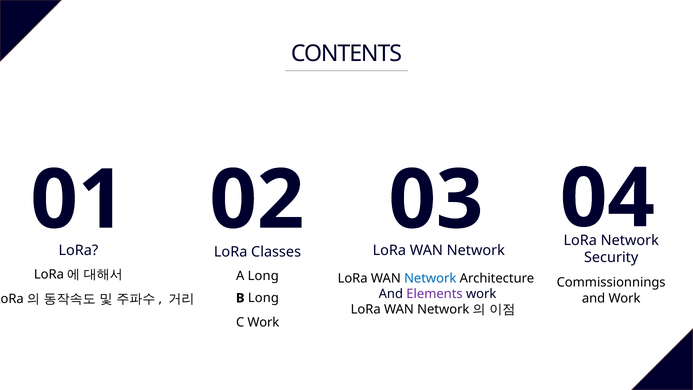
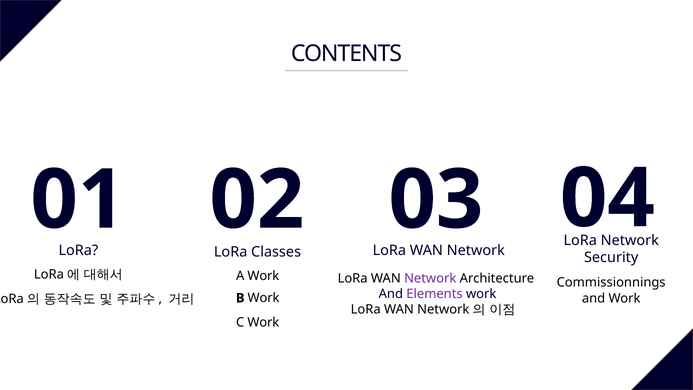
Network at (430, 278) colour: blue -> purple
A Long: Long -> Work
B Long: Long -> Work
